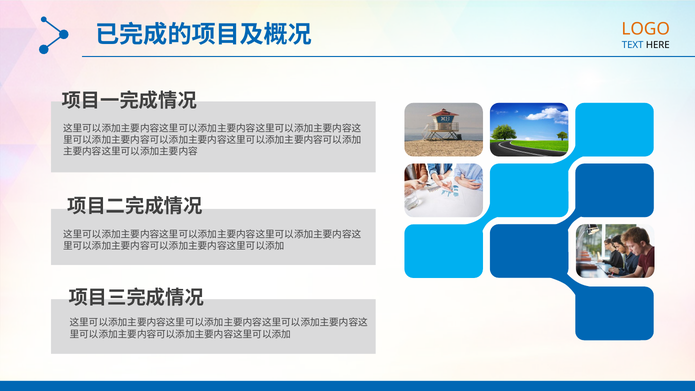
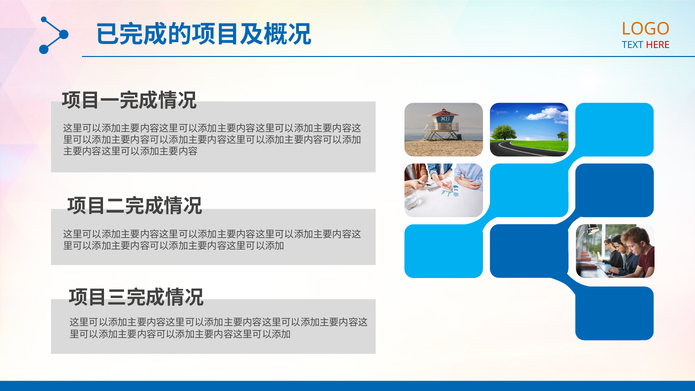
HERE colour: black -> red
